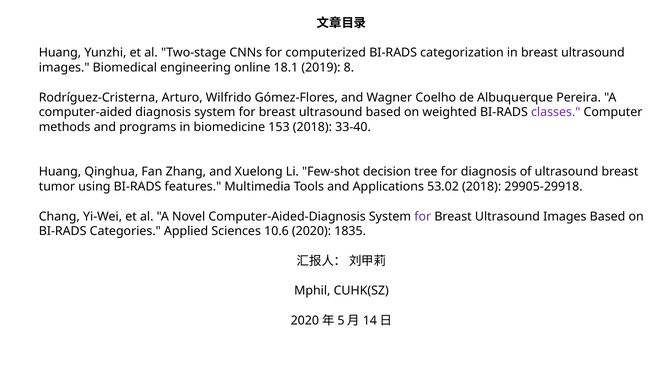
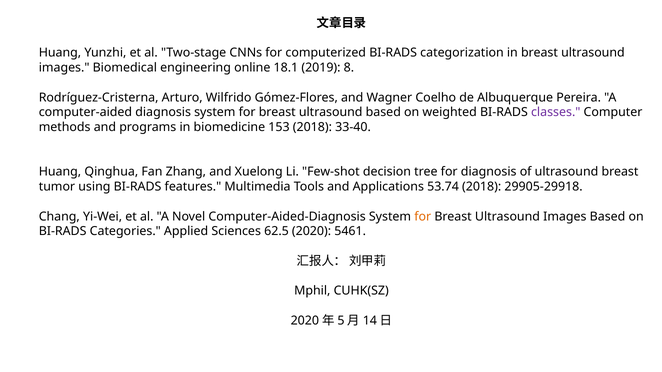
53.02: 53.02 -> 53.74
for at (423, 217) colour: purple -> orange
10.6: 10.6 -> 62.5
1835: 1835 -> 5461
